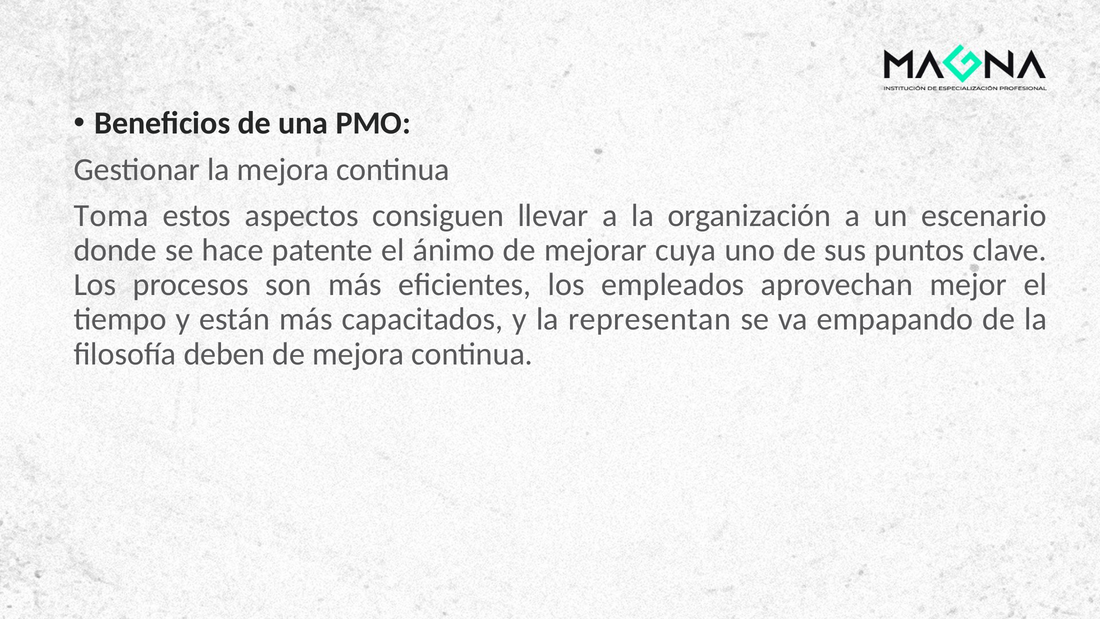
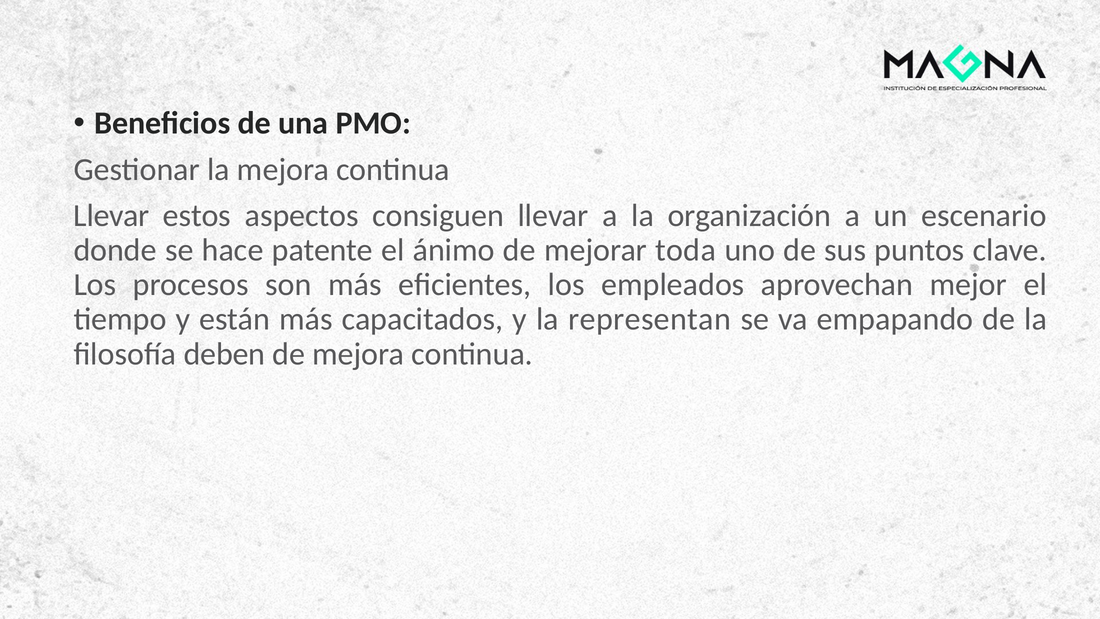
Toma at (111, 215): Toma -> Llevar
cuya: cuya -> toda
